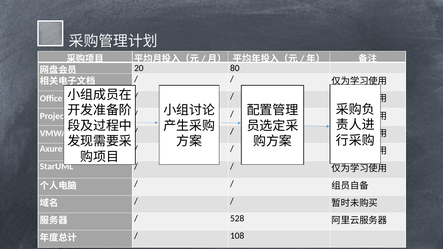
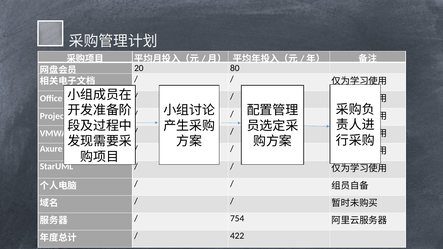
528: 528 -> 754
108: 108 -> 422
